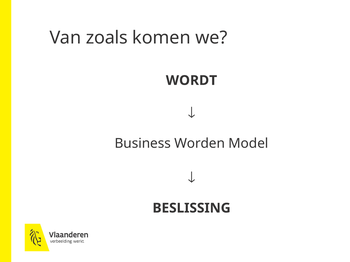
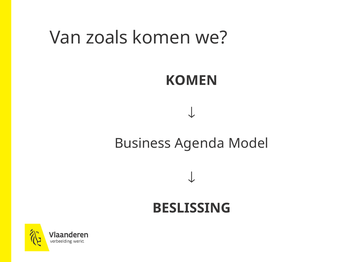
WORDT at (191, 81): WORDT -> KOMEN
Worden: Worden -> Agenda
